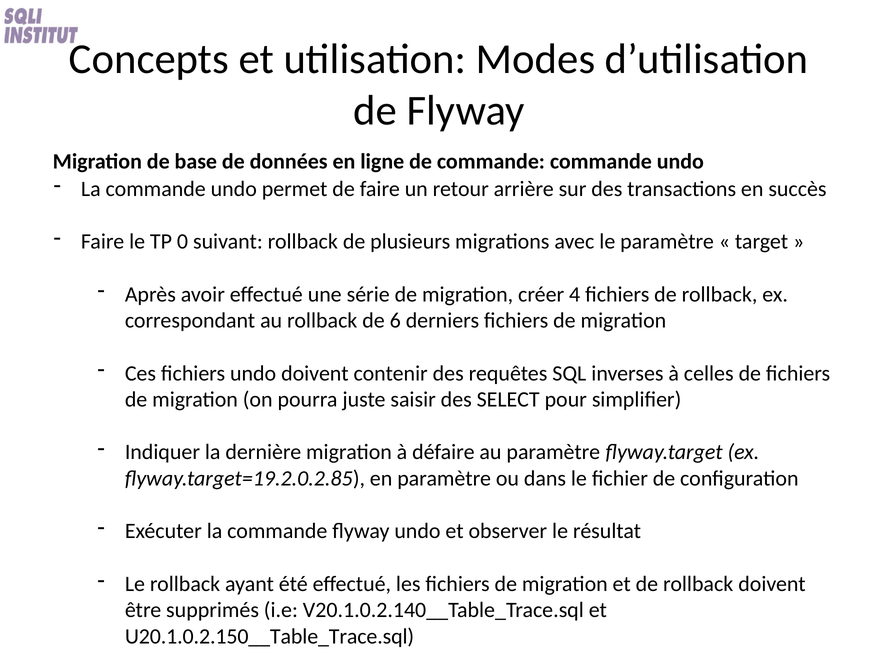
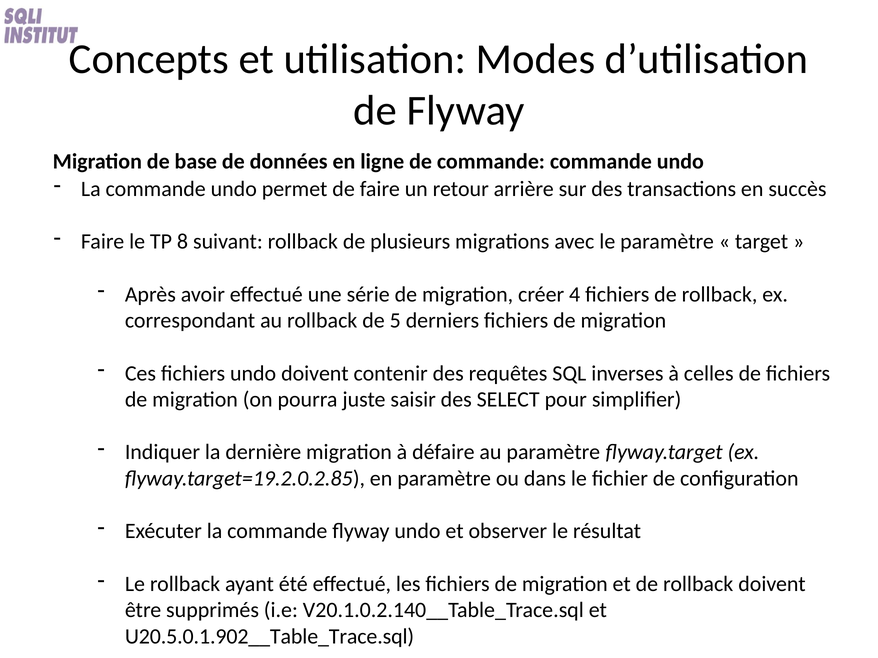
0: 0 -> 8
6: 6 -> 5
U20.1.0.2.150__Table_Trace.sql: U20.1.0.2.150__Table_Trace.sql -> U20.5.0.1.902__Table_Trace.sql
